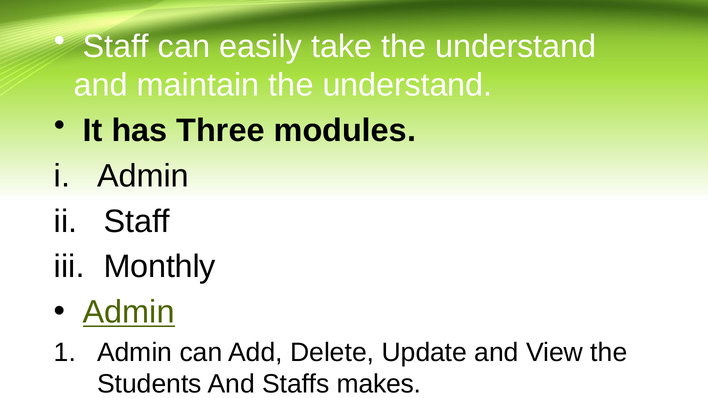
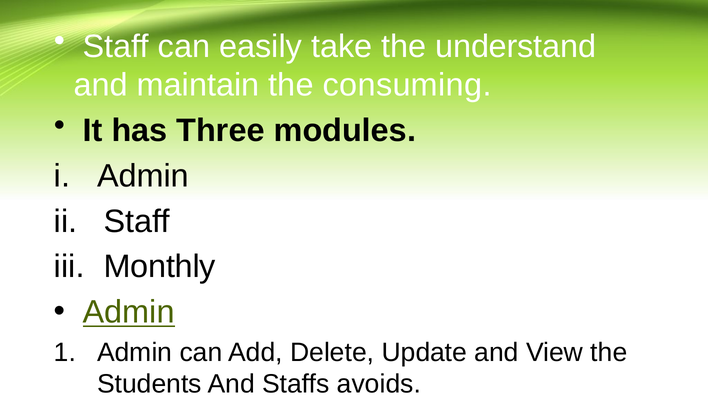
maintain the understand: understand -> consuming
makes: makes -> avoids
